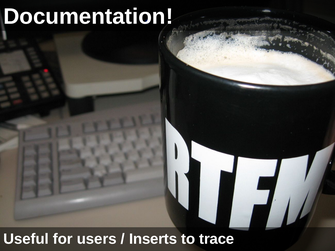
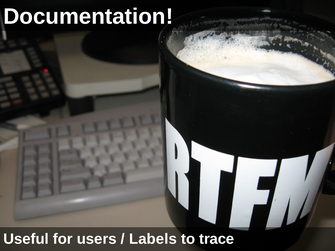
Inserts: Inserts -> Labels
